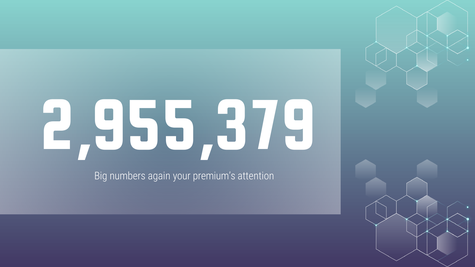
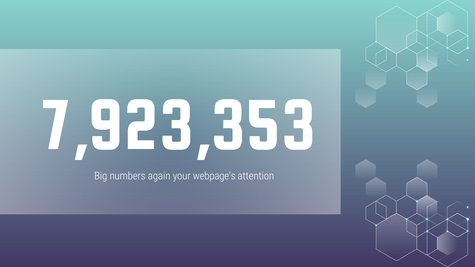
2,955,379: 2,955,379 -> 7,923,353
premium’s: premium’s -> webpage’s
